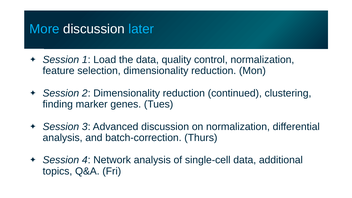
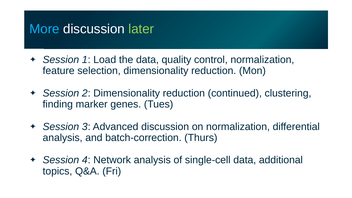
later colour: light blue -> light green
